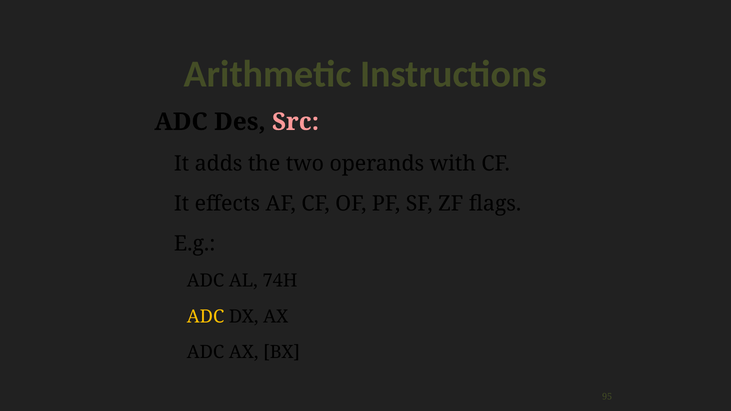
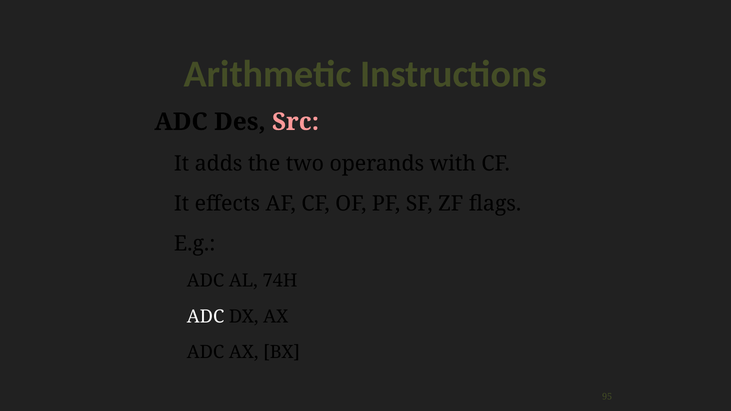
ADC at (206, 317) colour: yellow -> white
